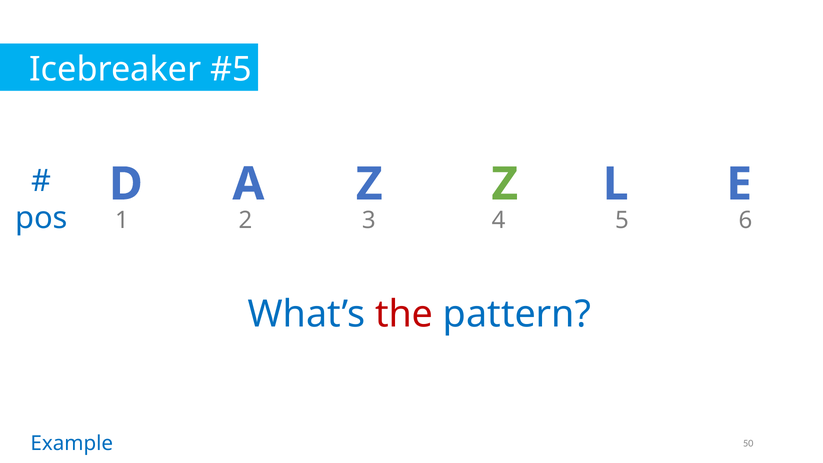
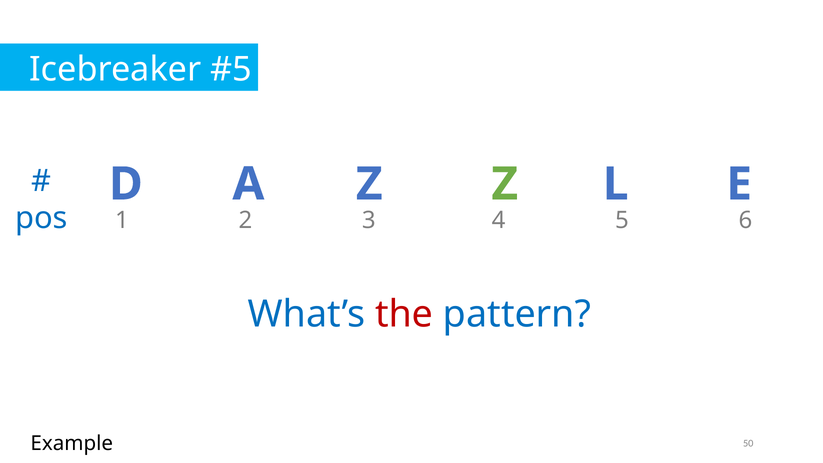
Example colour: blue -> black
